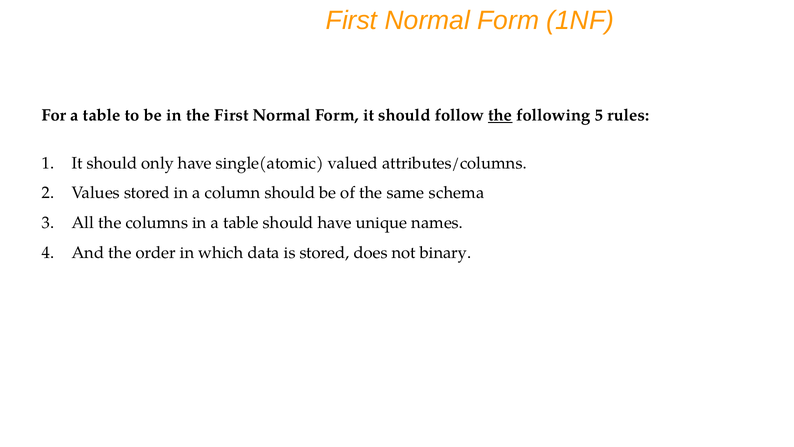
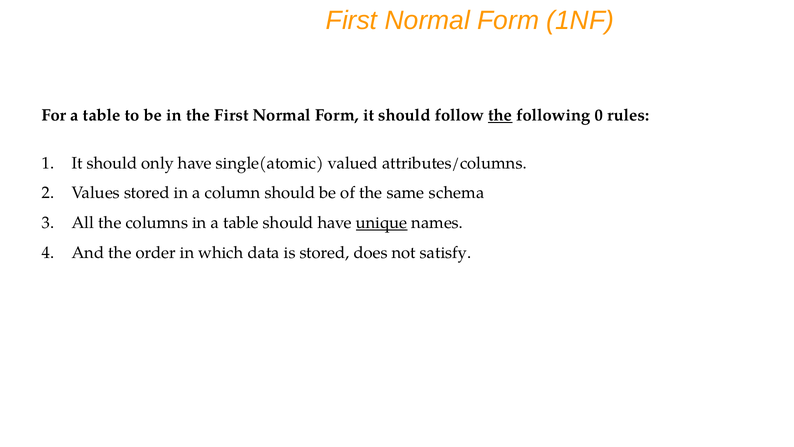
5: 5 -> 0
unique underline: none -> present
binary: binary -> satisfy
